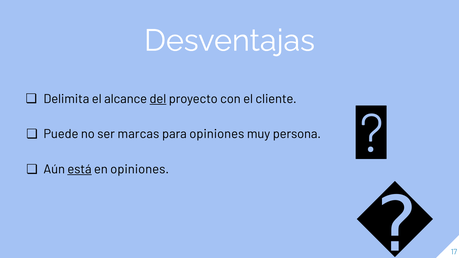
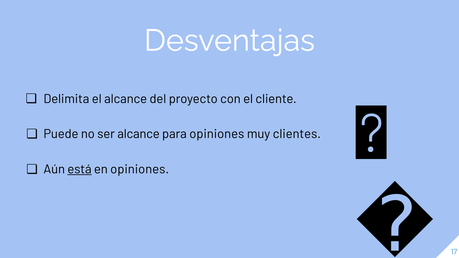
del underline: present -> none
ser marcas: marcas -> alcance
persona: persona -> clientes
